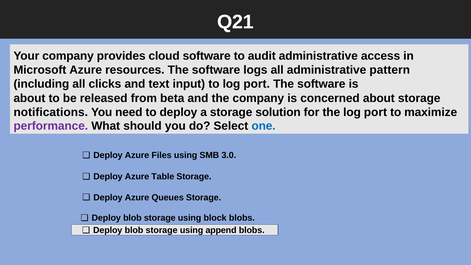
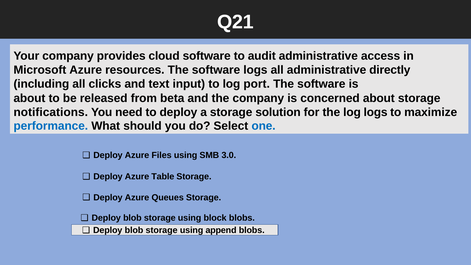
pattern: pattern -> directly
the log port: port -> logs
performance colour: purple -> blue
